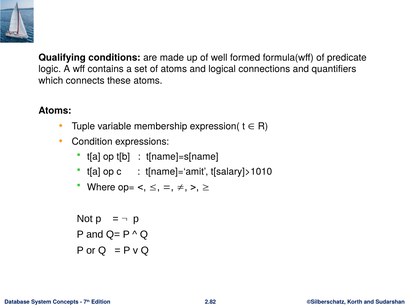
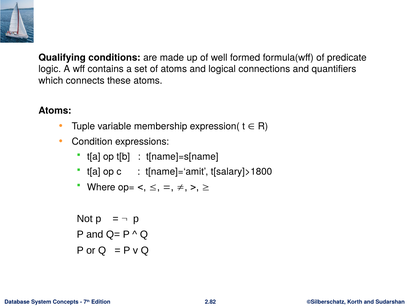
t[salary]>1010: t[salary]>1010 -> t[salary]>1800
